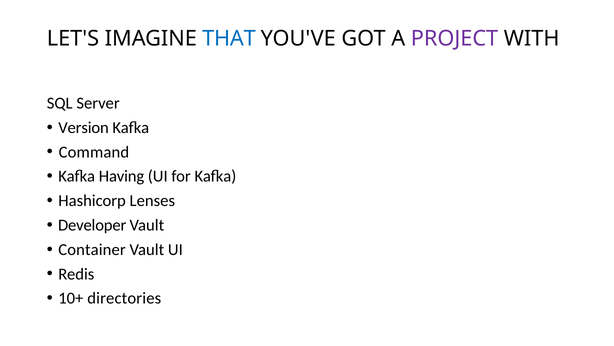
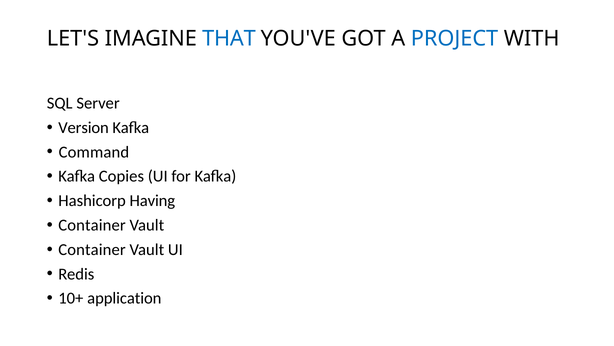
PROJECT colour: purple -> blue
Having: Having -> Copies
Lenses: Lenses -> Having
Developer at (92, 225): Developer -> Container
directories: directories -> application
